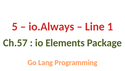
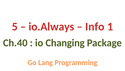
Line: Line -> Info
Ch.57: Ch.57 -> Ch.40
Elements: Elements -> Changing
